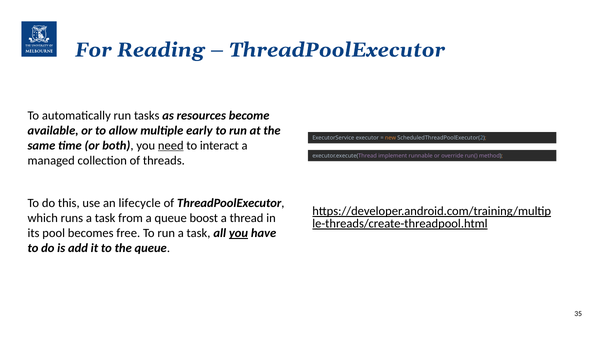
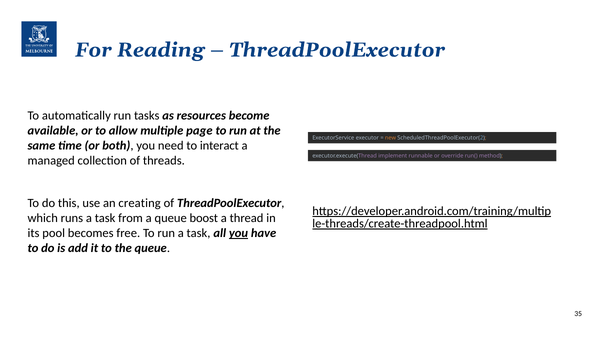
early: early -> page
need underline: present -> none
lifecycle: lifecycle -> creating
